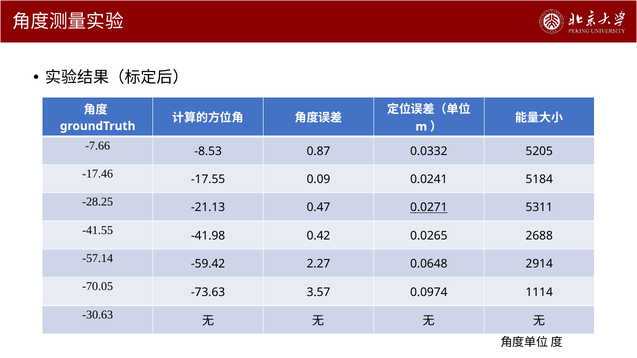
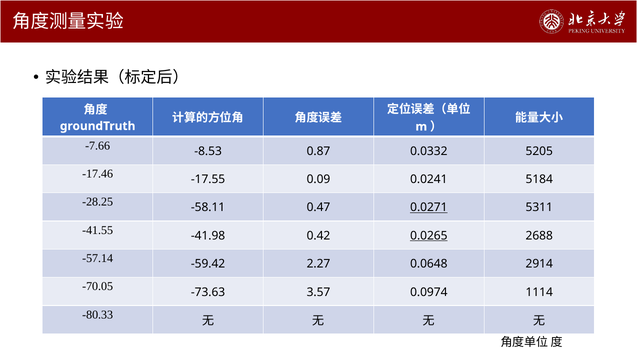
-21.13: -21.13 -> -58.11
0.0265 underline: none -> present
-30.63: -30.63 -> -80.33
